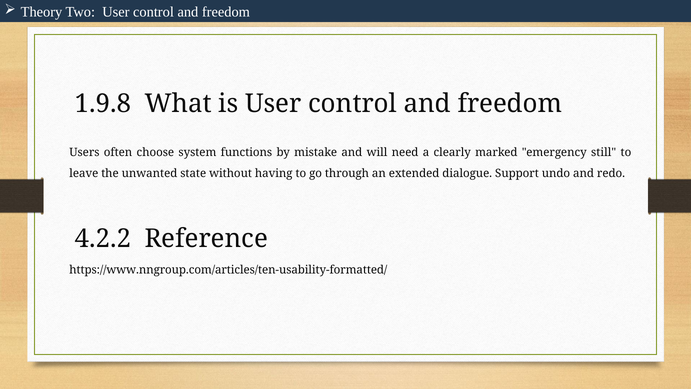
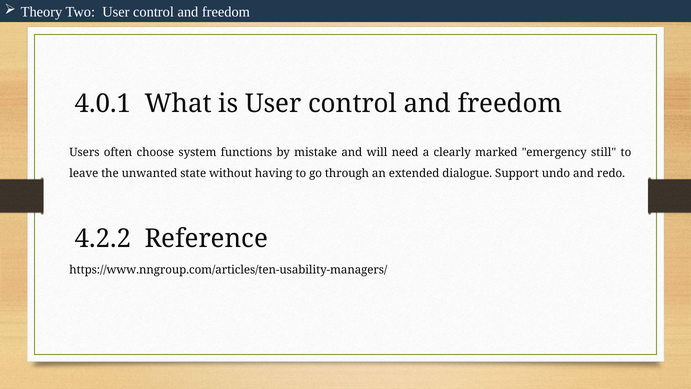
1.9.8: 1.9.8 -> 4.0.1
https://www.nngroup.com/articles/ten-usability-formatted/: https://www.nngroup.com/articles/ten-usability-formatted/ -> https://www.nngroup.com/articles/ten-usability-managers/
